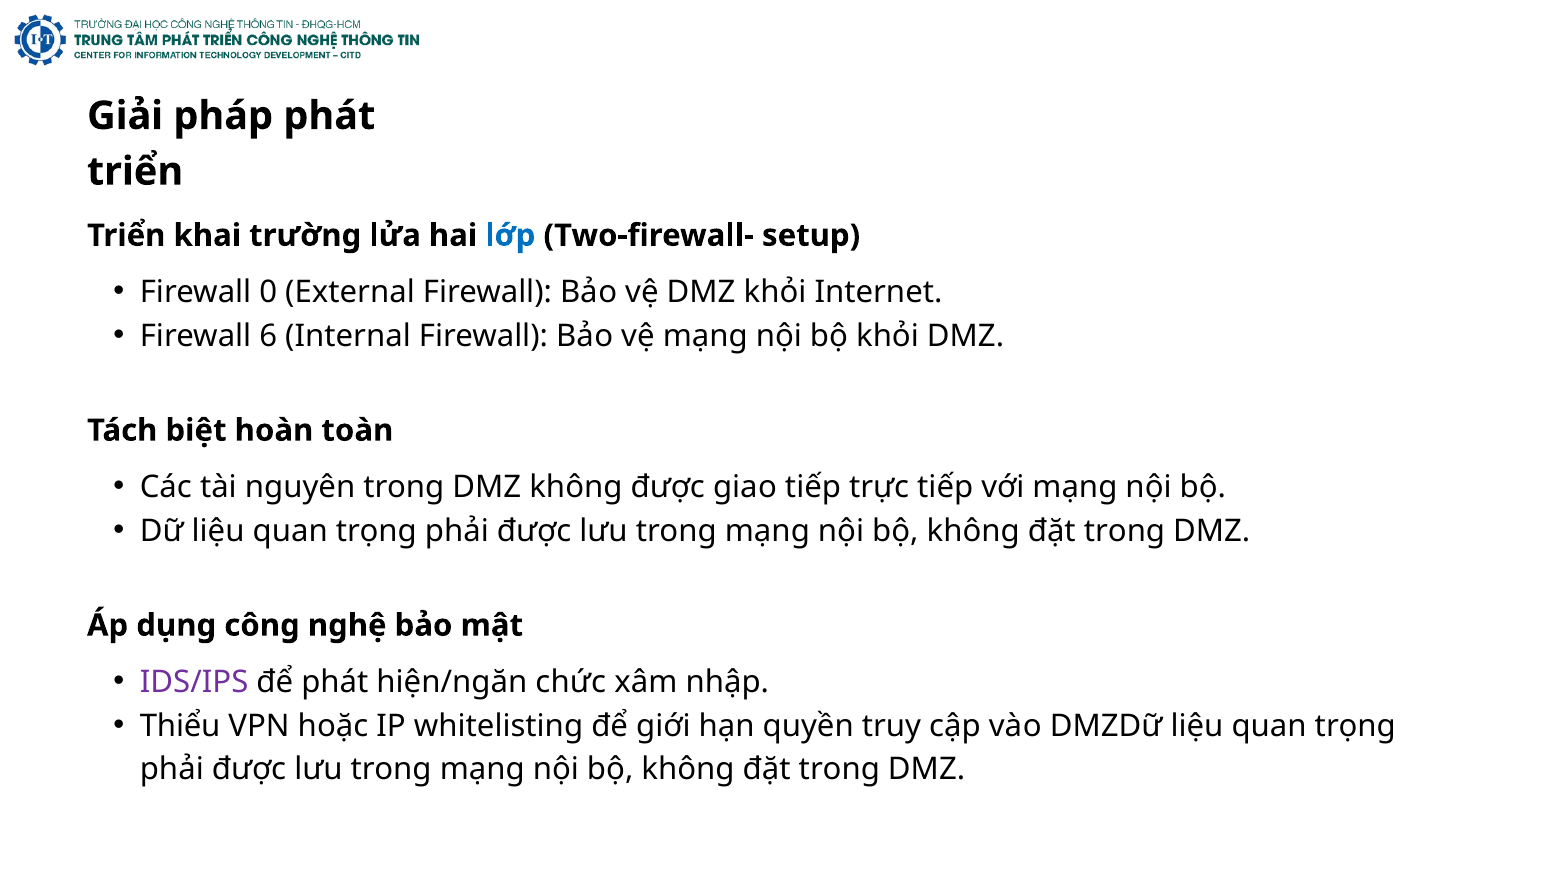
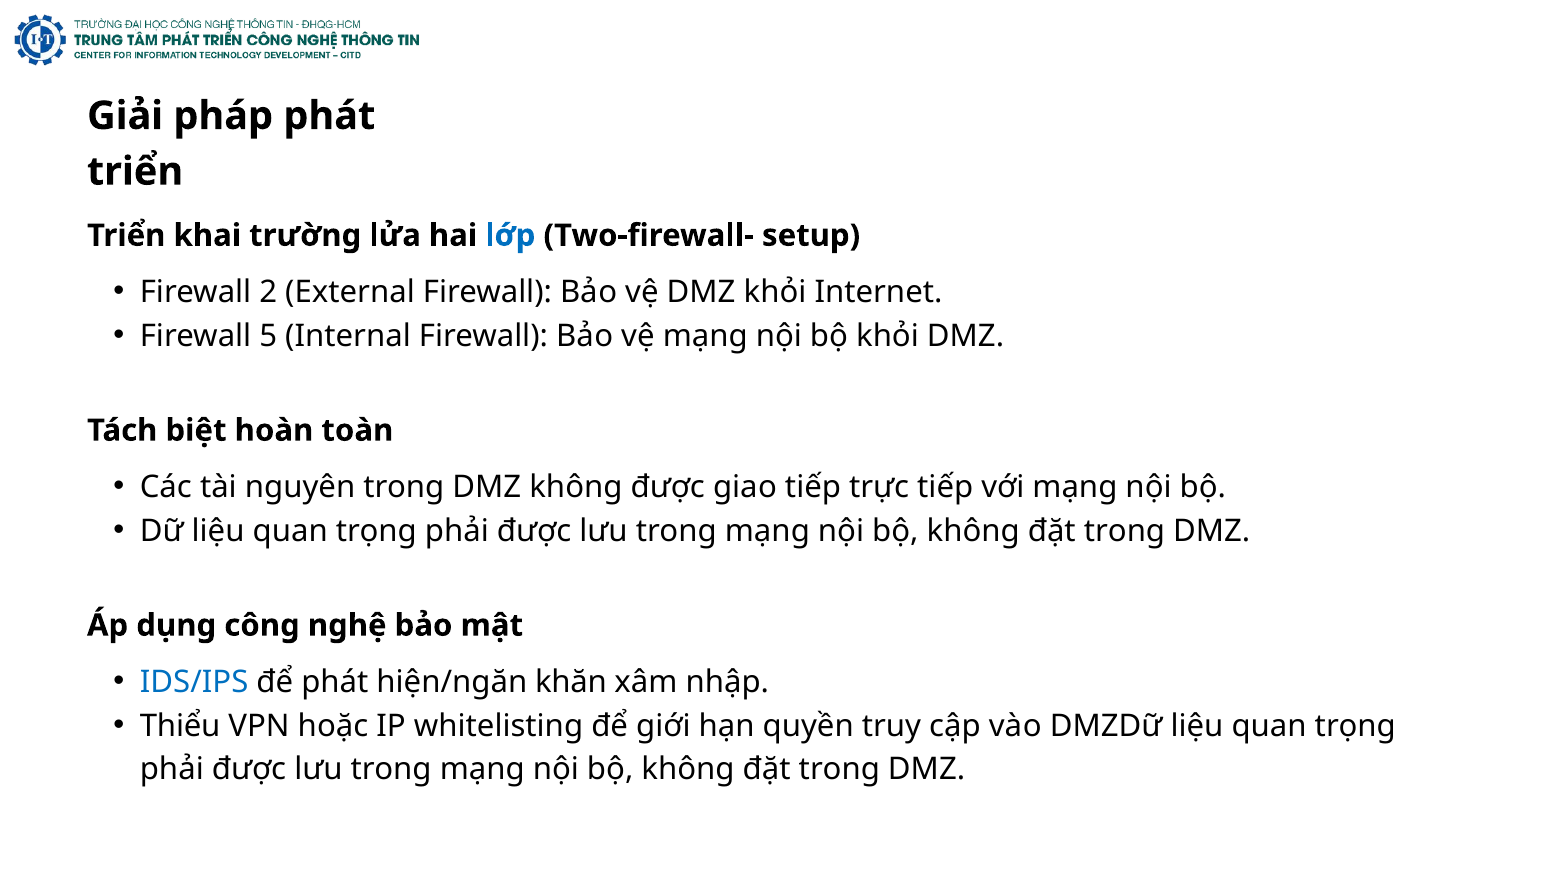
0: 0 -> 2
6: 6 -> 5
IDS/IPS colour: purple -> blue
chức: chức -> khăn
